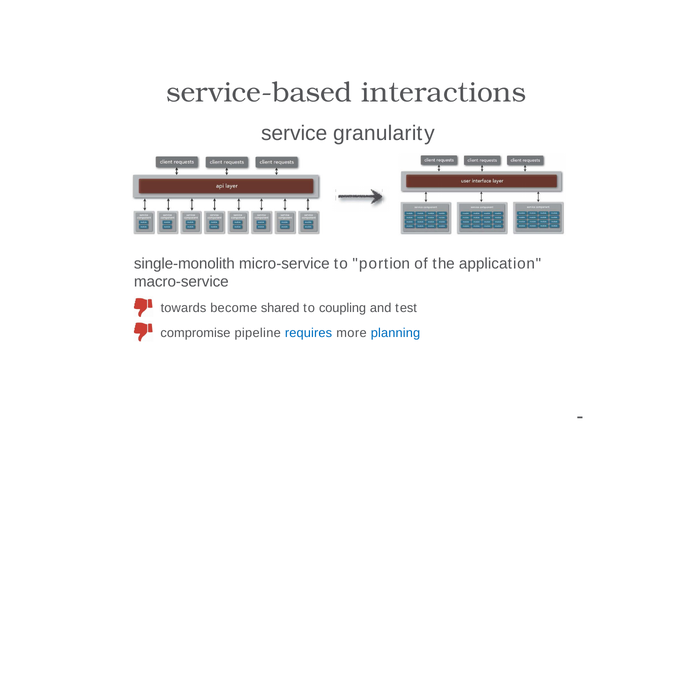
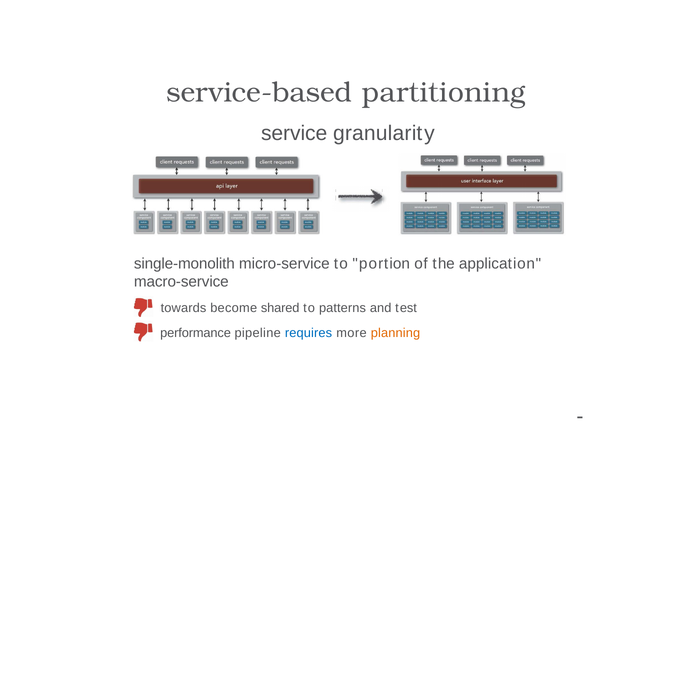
interactions: interactions -> partitioning
coupling: coupling -> patterns
compromise: compromise -> performance
planning colour: blue -> orange
